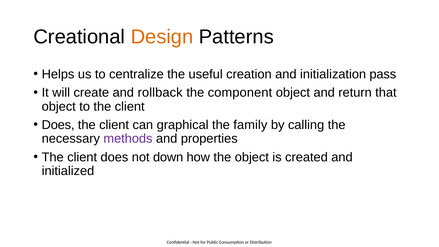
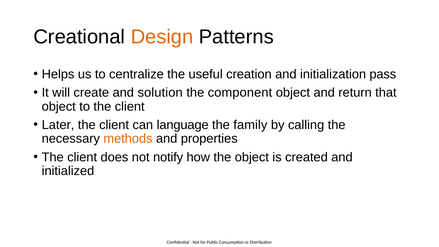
rollback: rollback -> solution
Does at (58, 125): Does -> Later
graphical: graphical -> language
methods colour: purple -> orange
down: down -> notify
